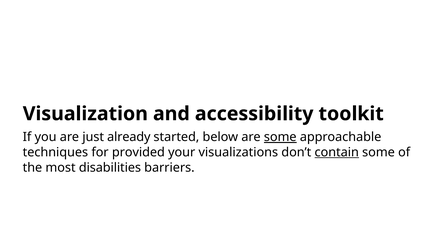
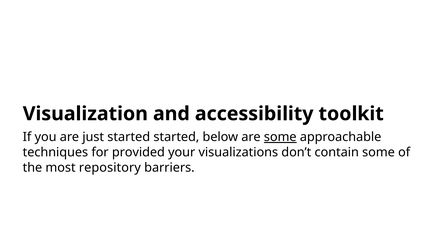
just already: already -> started
contain underline: present -> none
disabilities: disabilities -> repository
